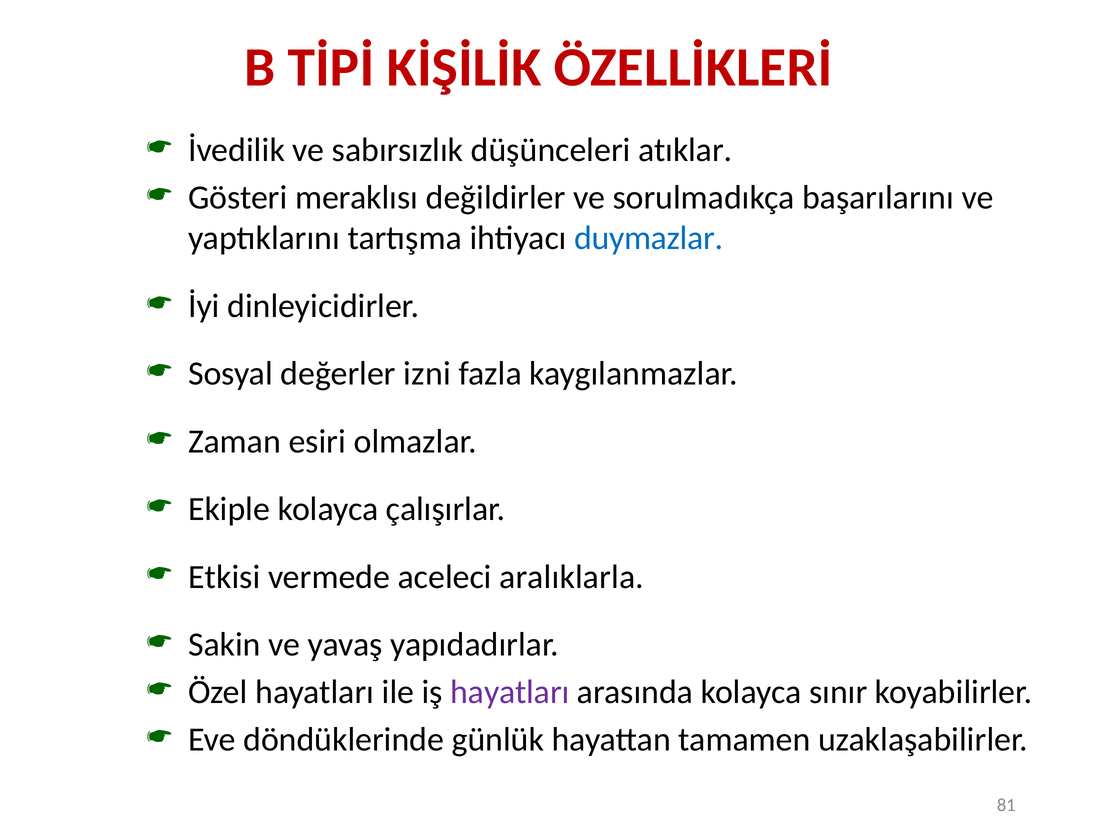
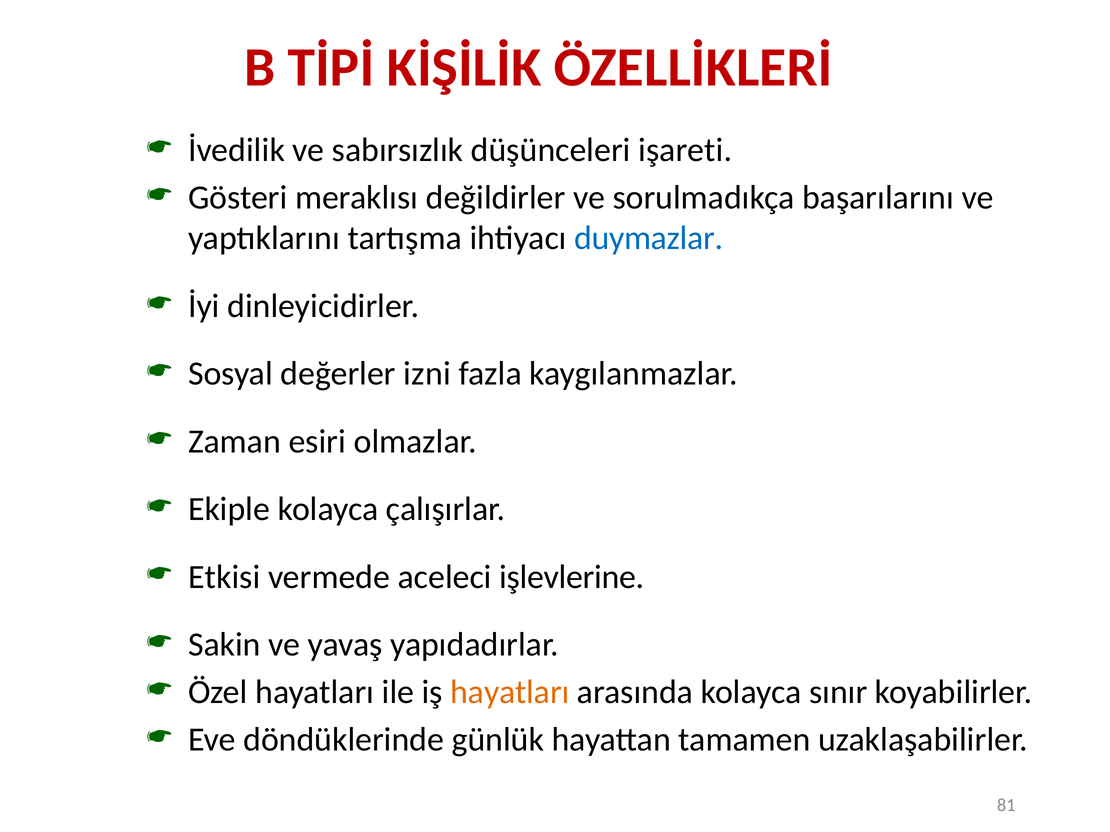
atıklar: atıklar -> işareti
aralıklarla: aralıklarla -> işlevlerine
hayatları at (510, 692) colour: purple -> orange
